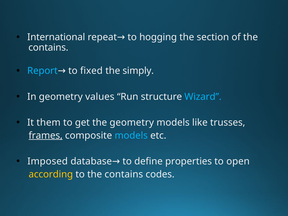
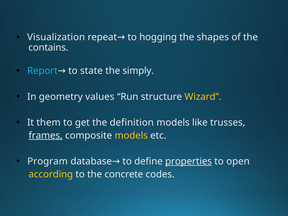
International: International -> Visualization
section: section -> shapes
fixed: fixed -> state
Wizard colour: light blue -> yellow
the geometry: geometry -> definition
models at (131, 135) colour: light blue -> yellow
Imposed: Imposed -> Program
properties underline: none -> present
the contains: contains -> concrete
